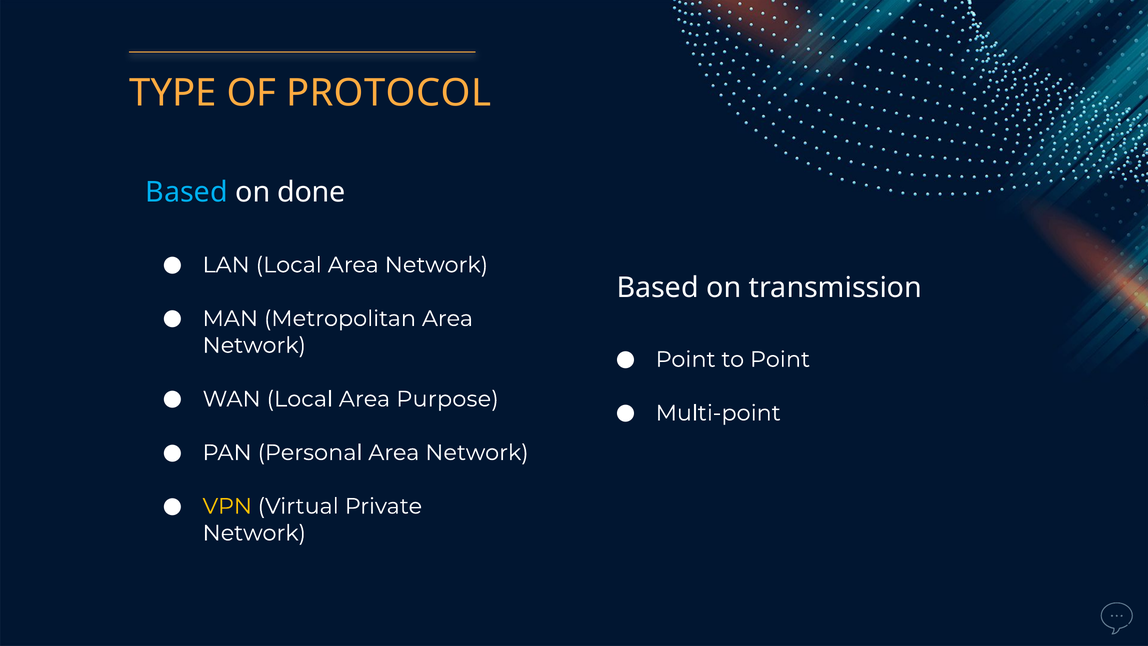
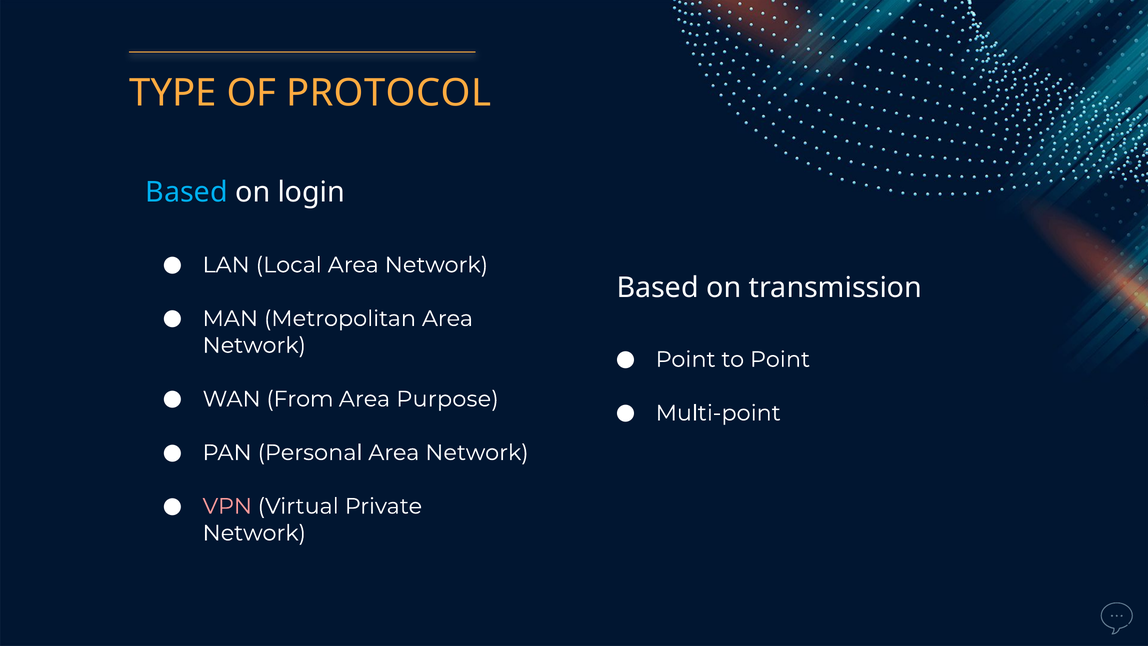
done: done -> login
WAN Local: Local -> From
VPN colour: yellow -> pink
